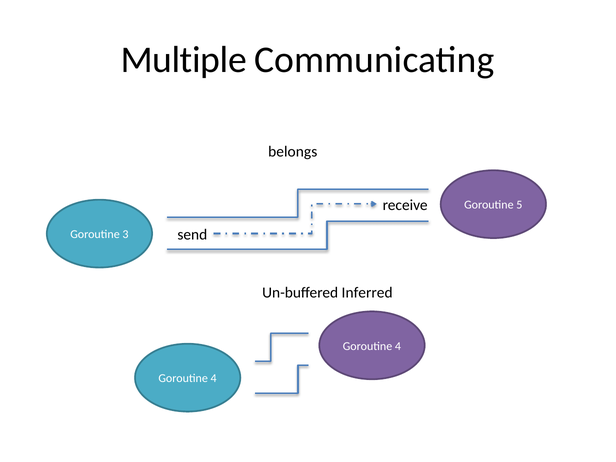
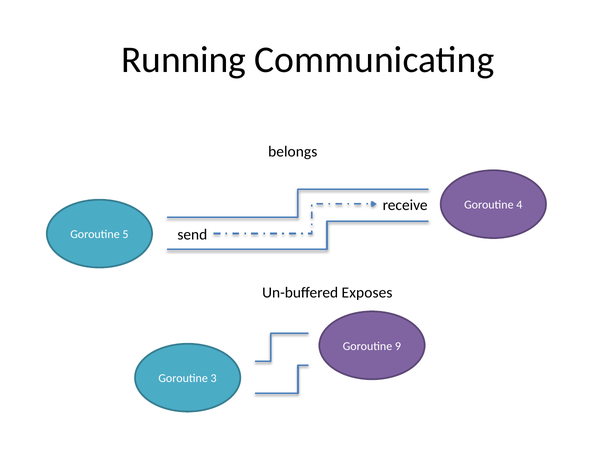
Multiple: Multiple -> Running
5: 5 -> 4
3: 3 -> 5
Inferred: Inferred -> Exposes
4 at (398, 346): 4 -> 9
4 at (214, 378): 4 -> 3
